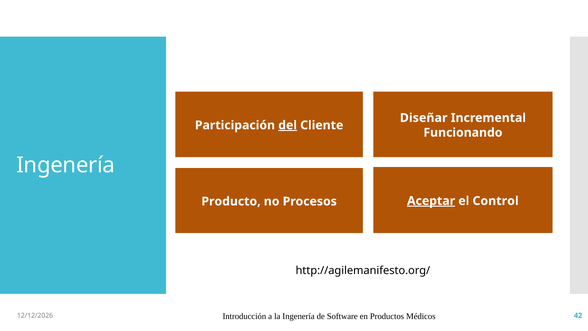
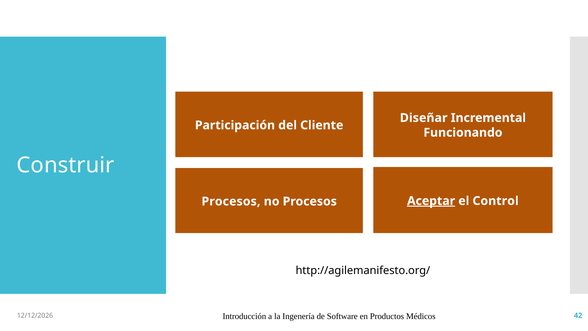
del underline: present -> none
Ingenería at (66, 165): Ingenería -> Construir
Producto at (231, 201): Producto -> Procesos
